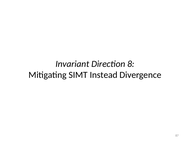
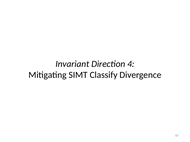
8: 8 -> 4
Instead: Instead -> Classify
